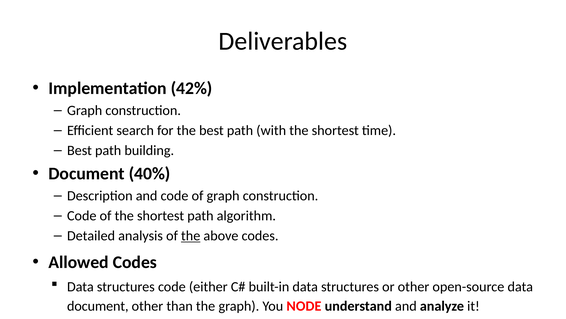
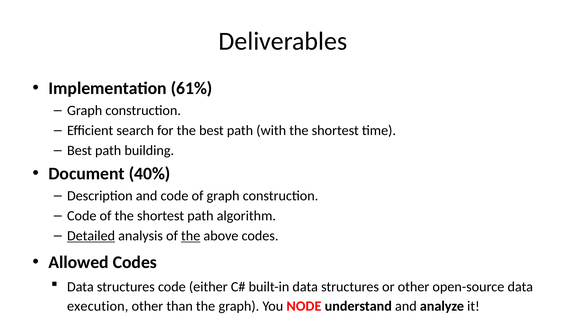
42%: 42% -> 61%
Detailed underline: none -> present
document at (98, 306): document -> execution
